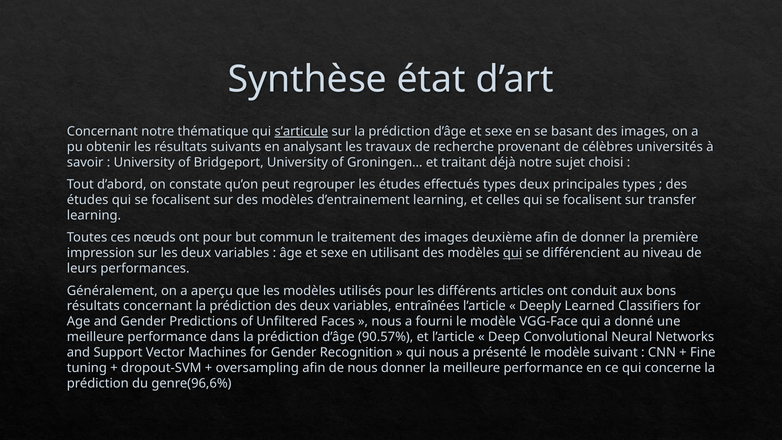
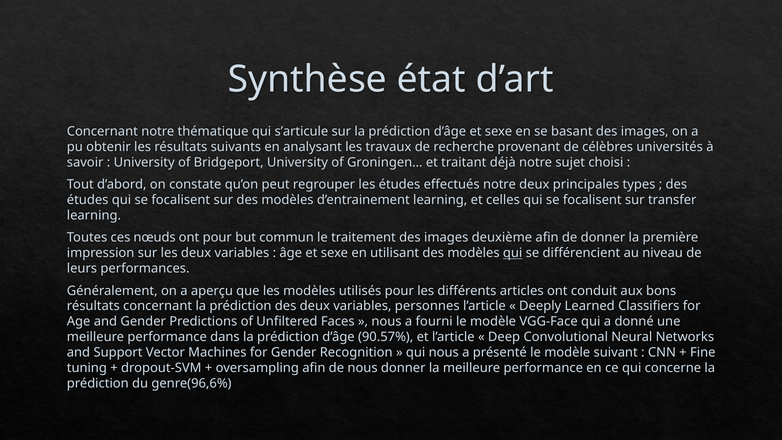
s’articule underline: present -> none
effectués types: types -> notre
entraînées: entraînées -> personnes
